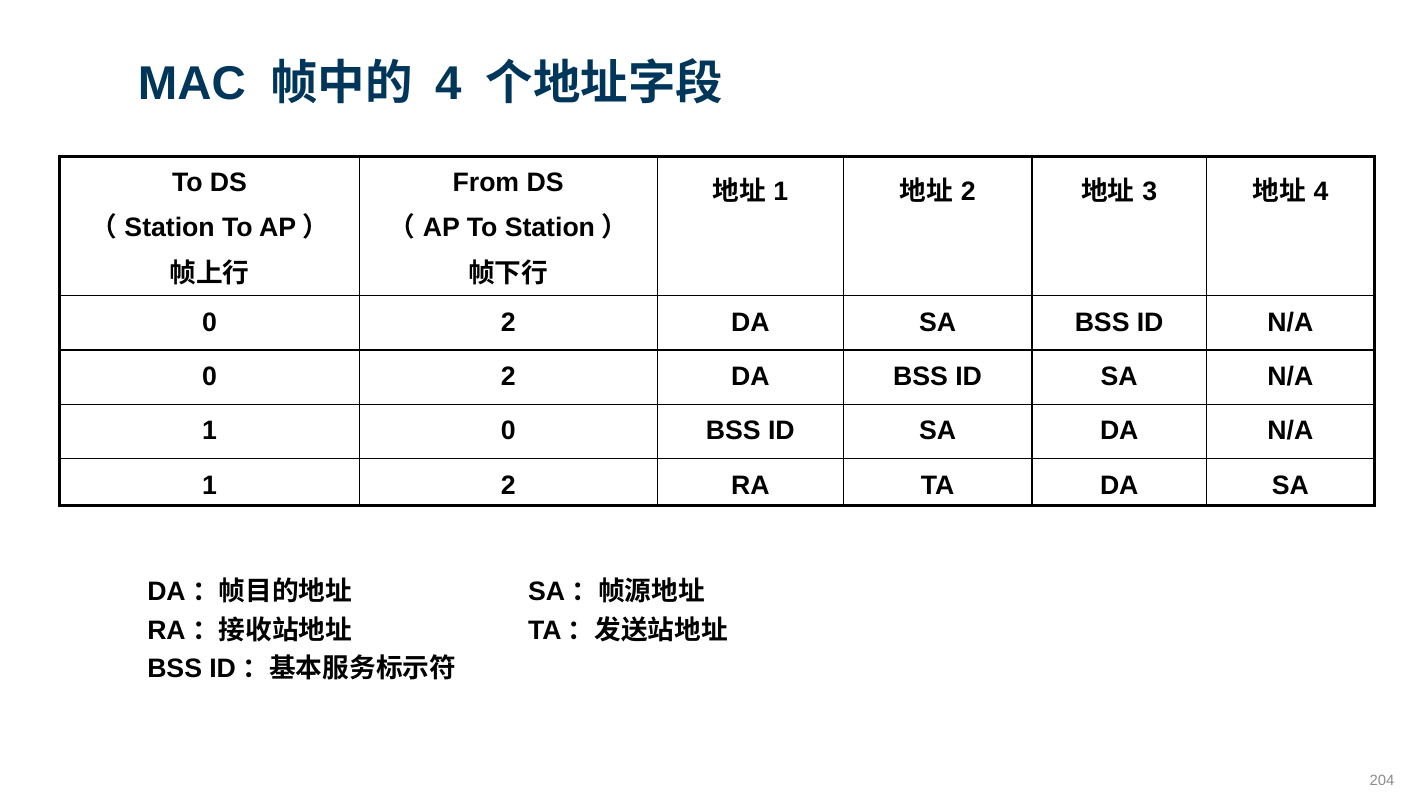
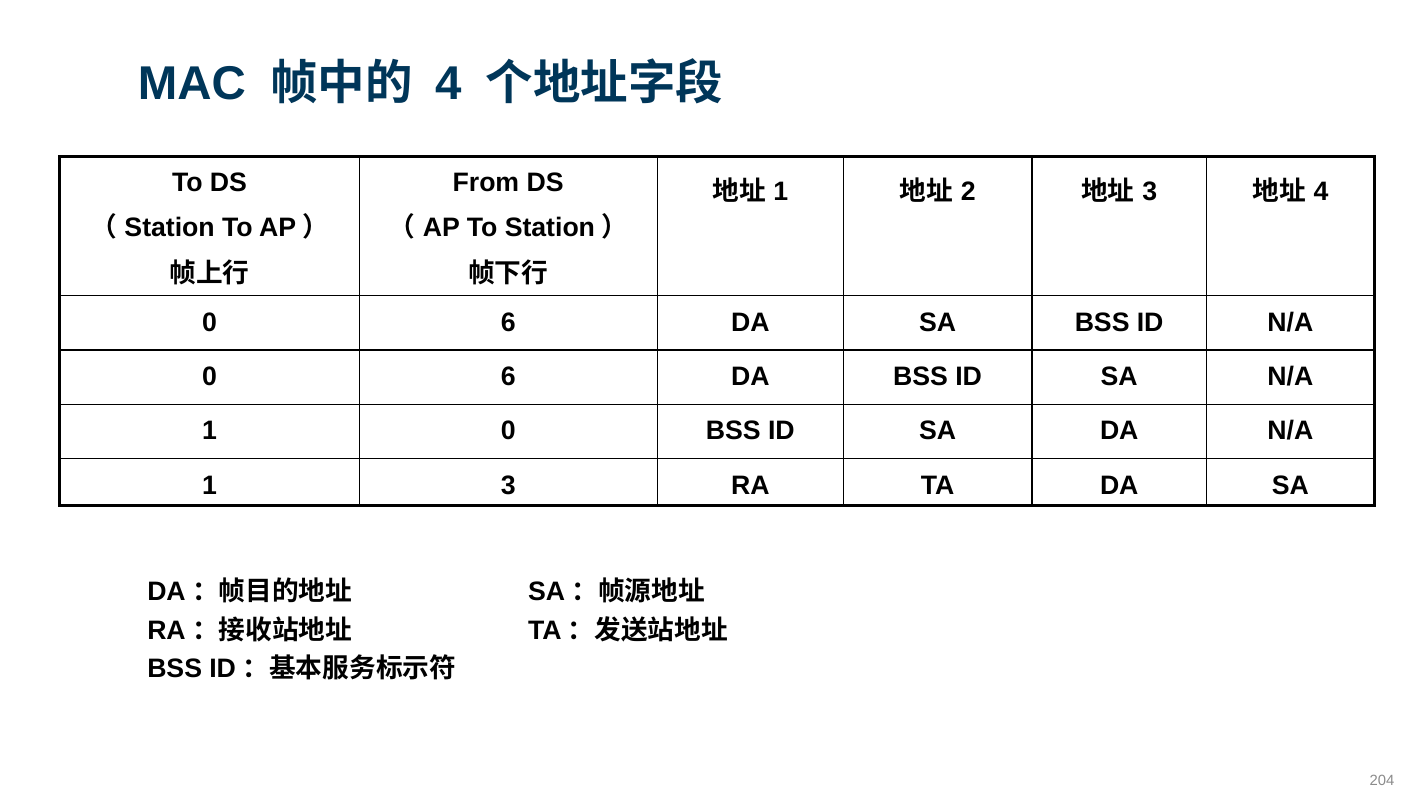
2 at (508, 322): 2 -> 6
2 at (508, 377): 2 -> 6
1 2: 2 -> 3
